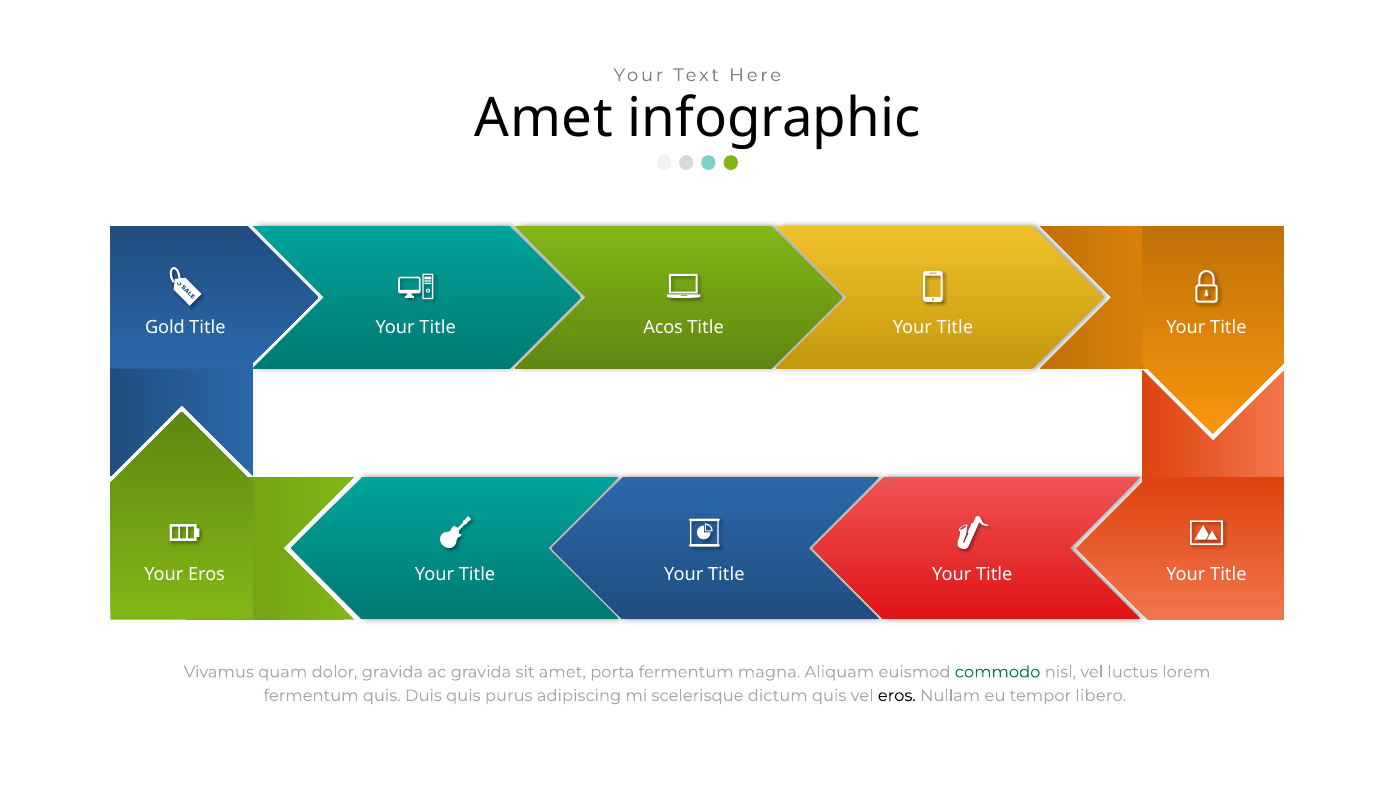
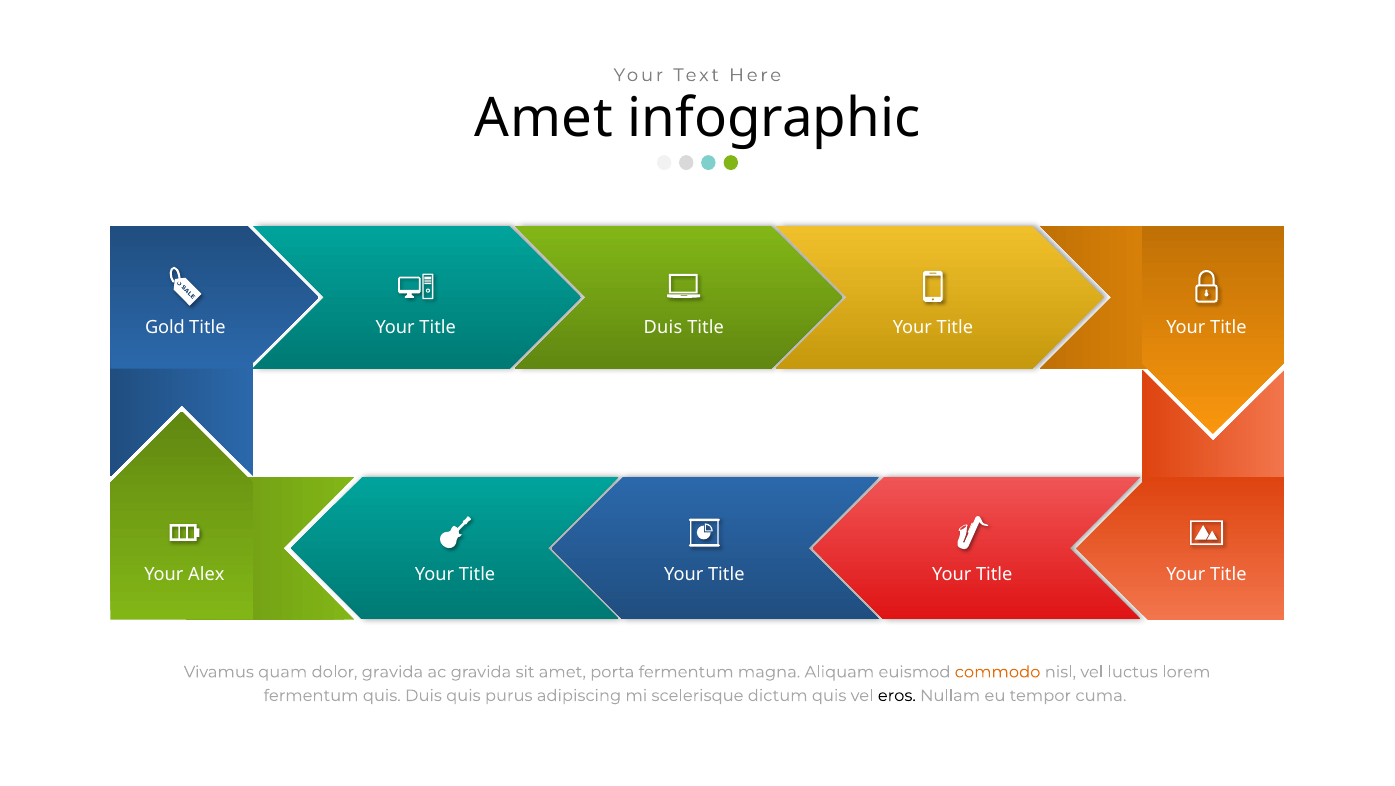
Title Acos: Acos -> Duis
Your Eros: Eros -> Alex
commodo colour: green -> orange
libero: libero -> cuma
